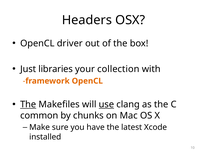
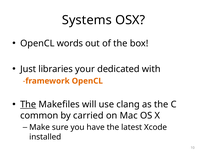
Headers: Headers -> Systems
driver: driver -> words
collection: collection -> dedicated
use underline: present -> none
chunks: chunks -> carried
